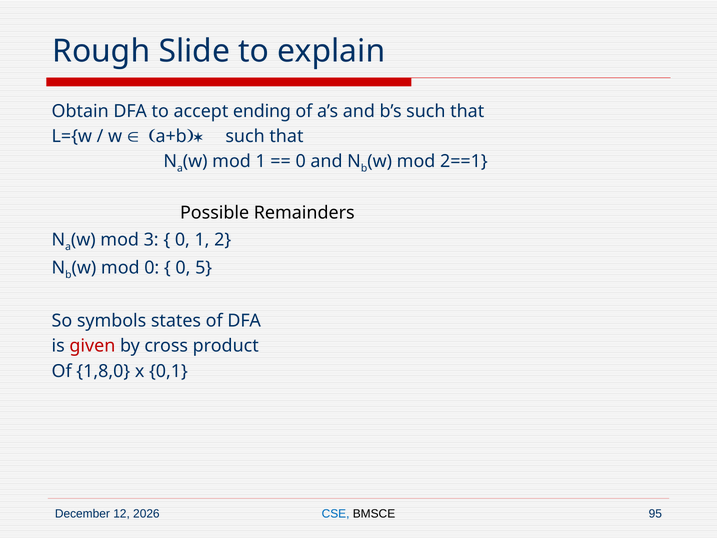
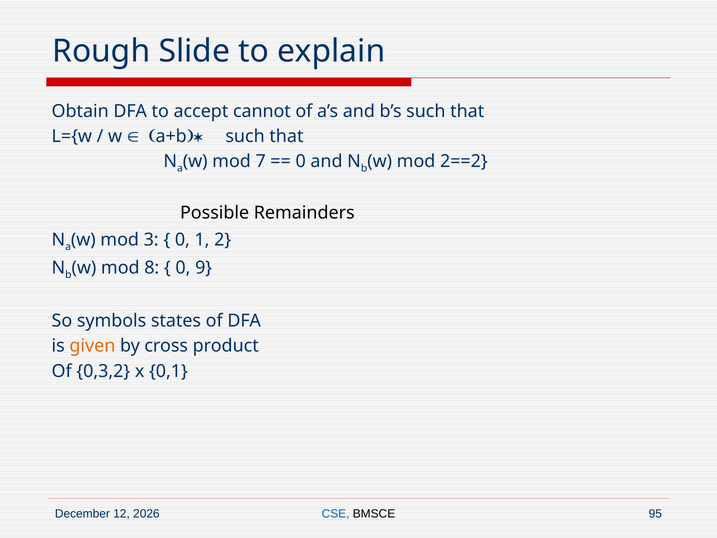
ending: ending -> cannot
mod 1: 1 -> 7
2==1: 2==1 -> 2==2
mod 0: 0 -> 8
5: 5 -> 9
given colour: red -> orange
1,8,0: 1,8,0 -> 0,3,2
